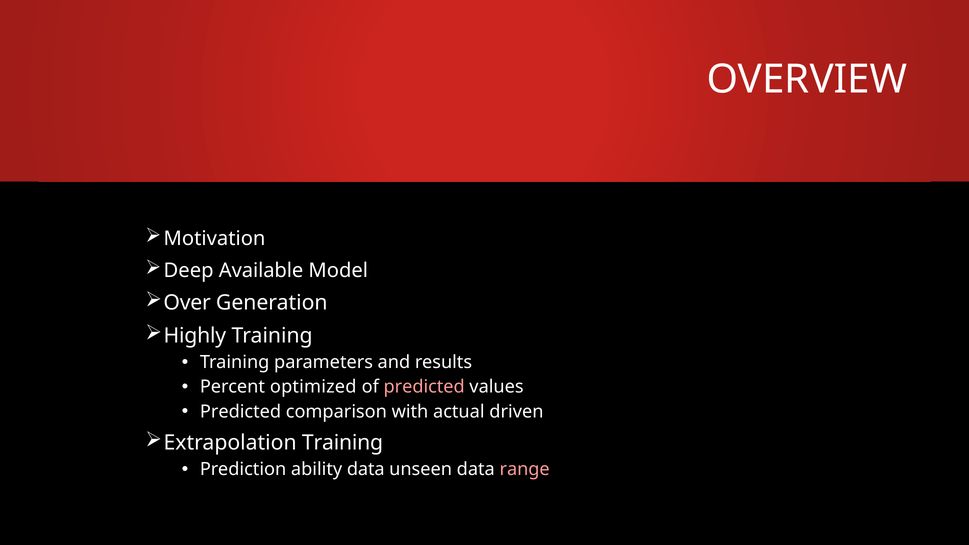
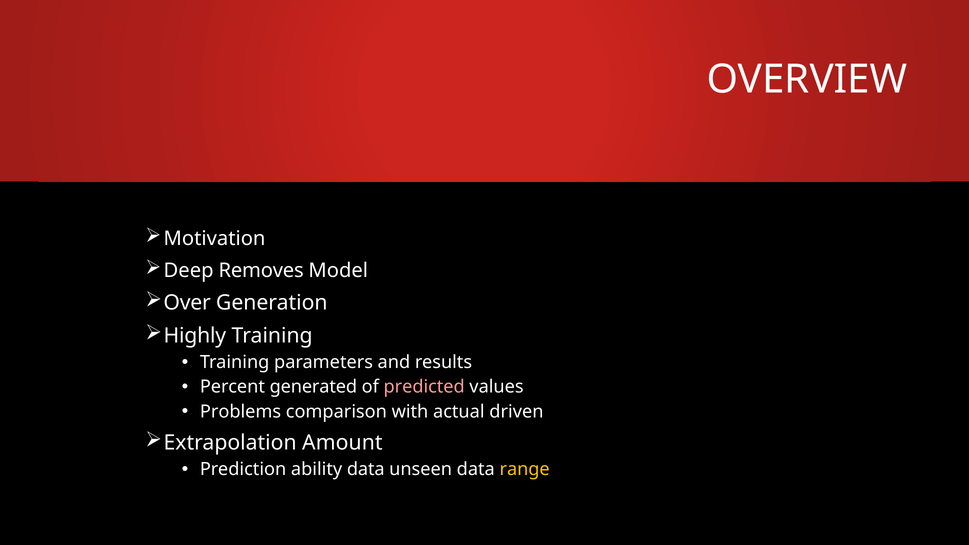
Available: Available -> Removes
optimized: optimized -> generated
Predicted at (241, 412): Predicted -> Problems
Extrapolation Training: Training -> Amount
range colour: pink -> yellow
